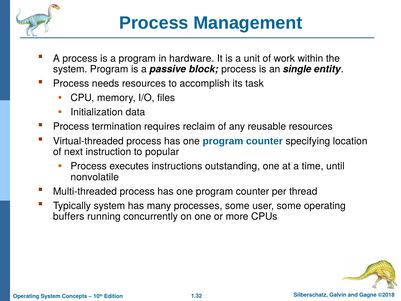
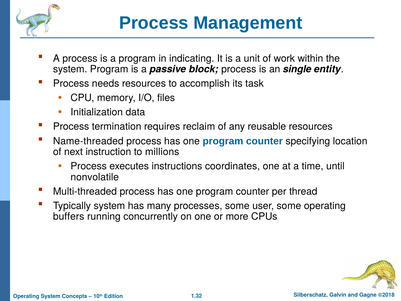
hardware: hardware -> indicating
Virtual-threaded: Virtual-threaded -> Name-threaded
popular: popular -> millions
outstanding: outstanding -> coordinates
